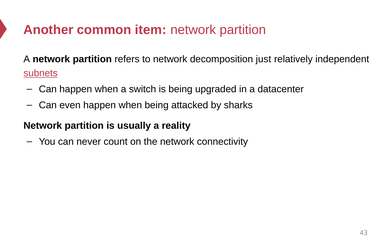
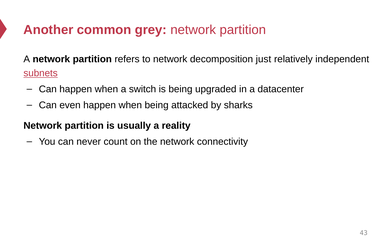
item: item -> grey
